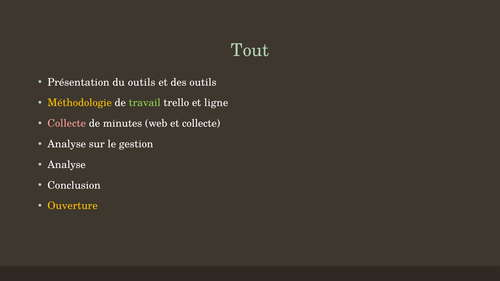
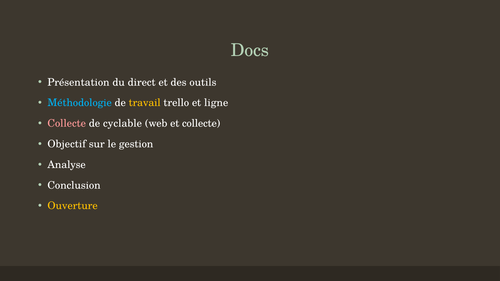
Tout: Tout -> Docs
du outils: outils -> direct
Méthodologie colour: yellow -> light blue
travail colour: light green -> yellow
minutes: minutes -> cyclable
Analyse at (67, 144): Analyse -> Objectif
